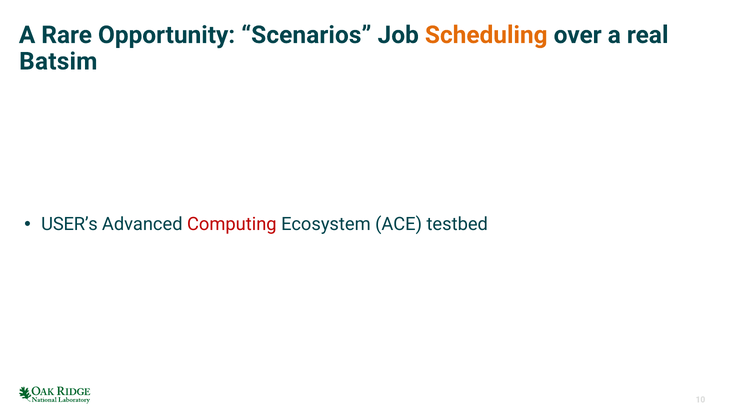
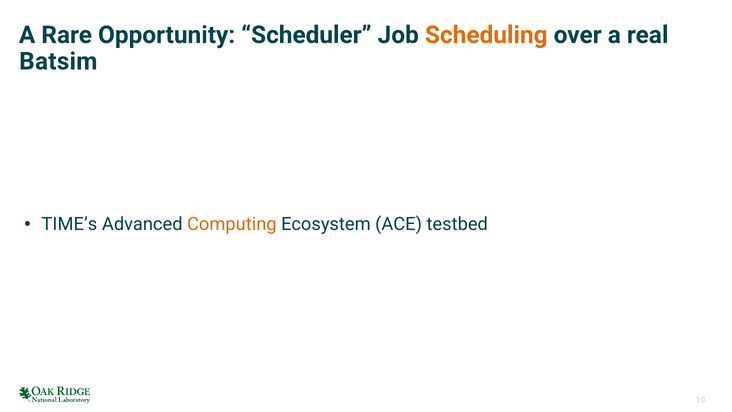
Scenarios: Scenarios -> Scheduler
USER’s: USER’s -> TIME’s
Computing colour: red -> orange
